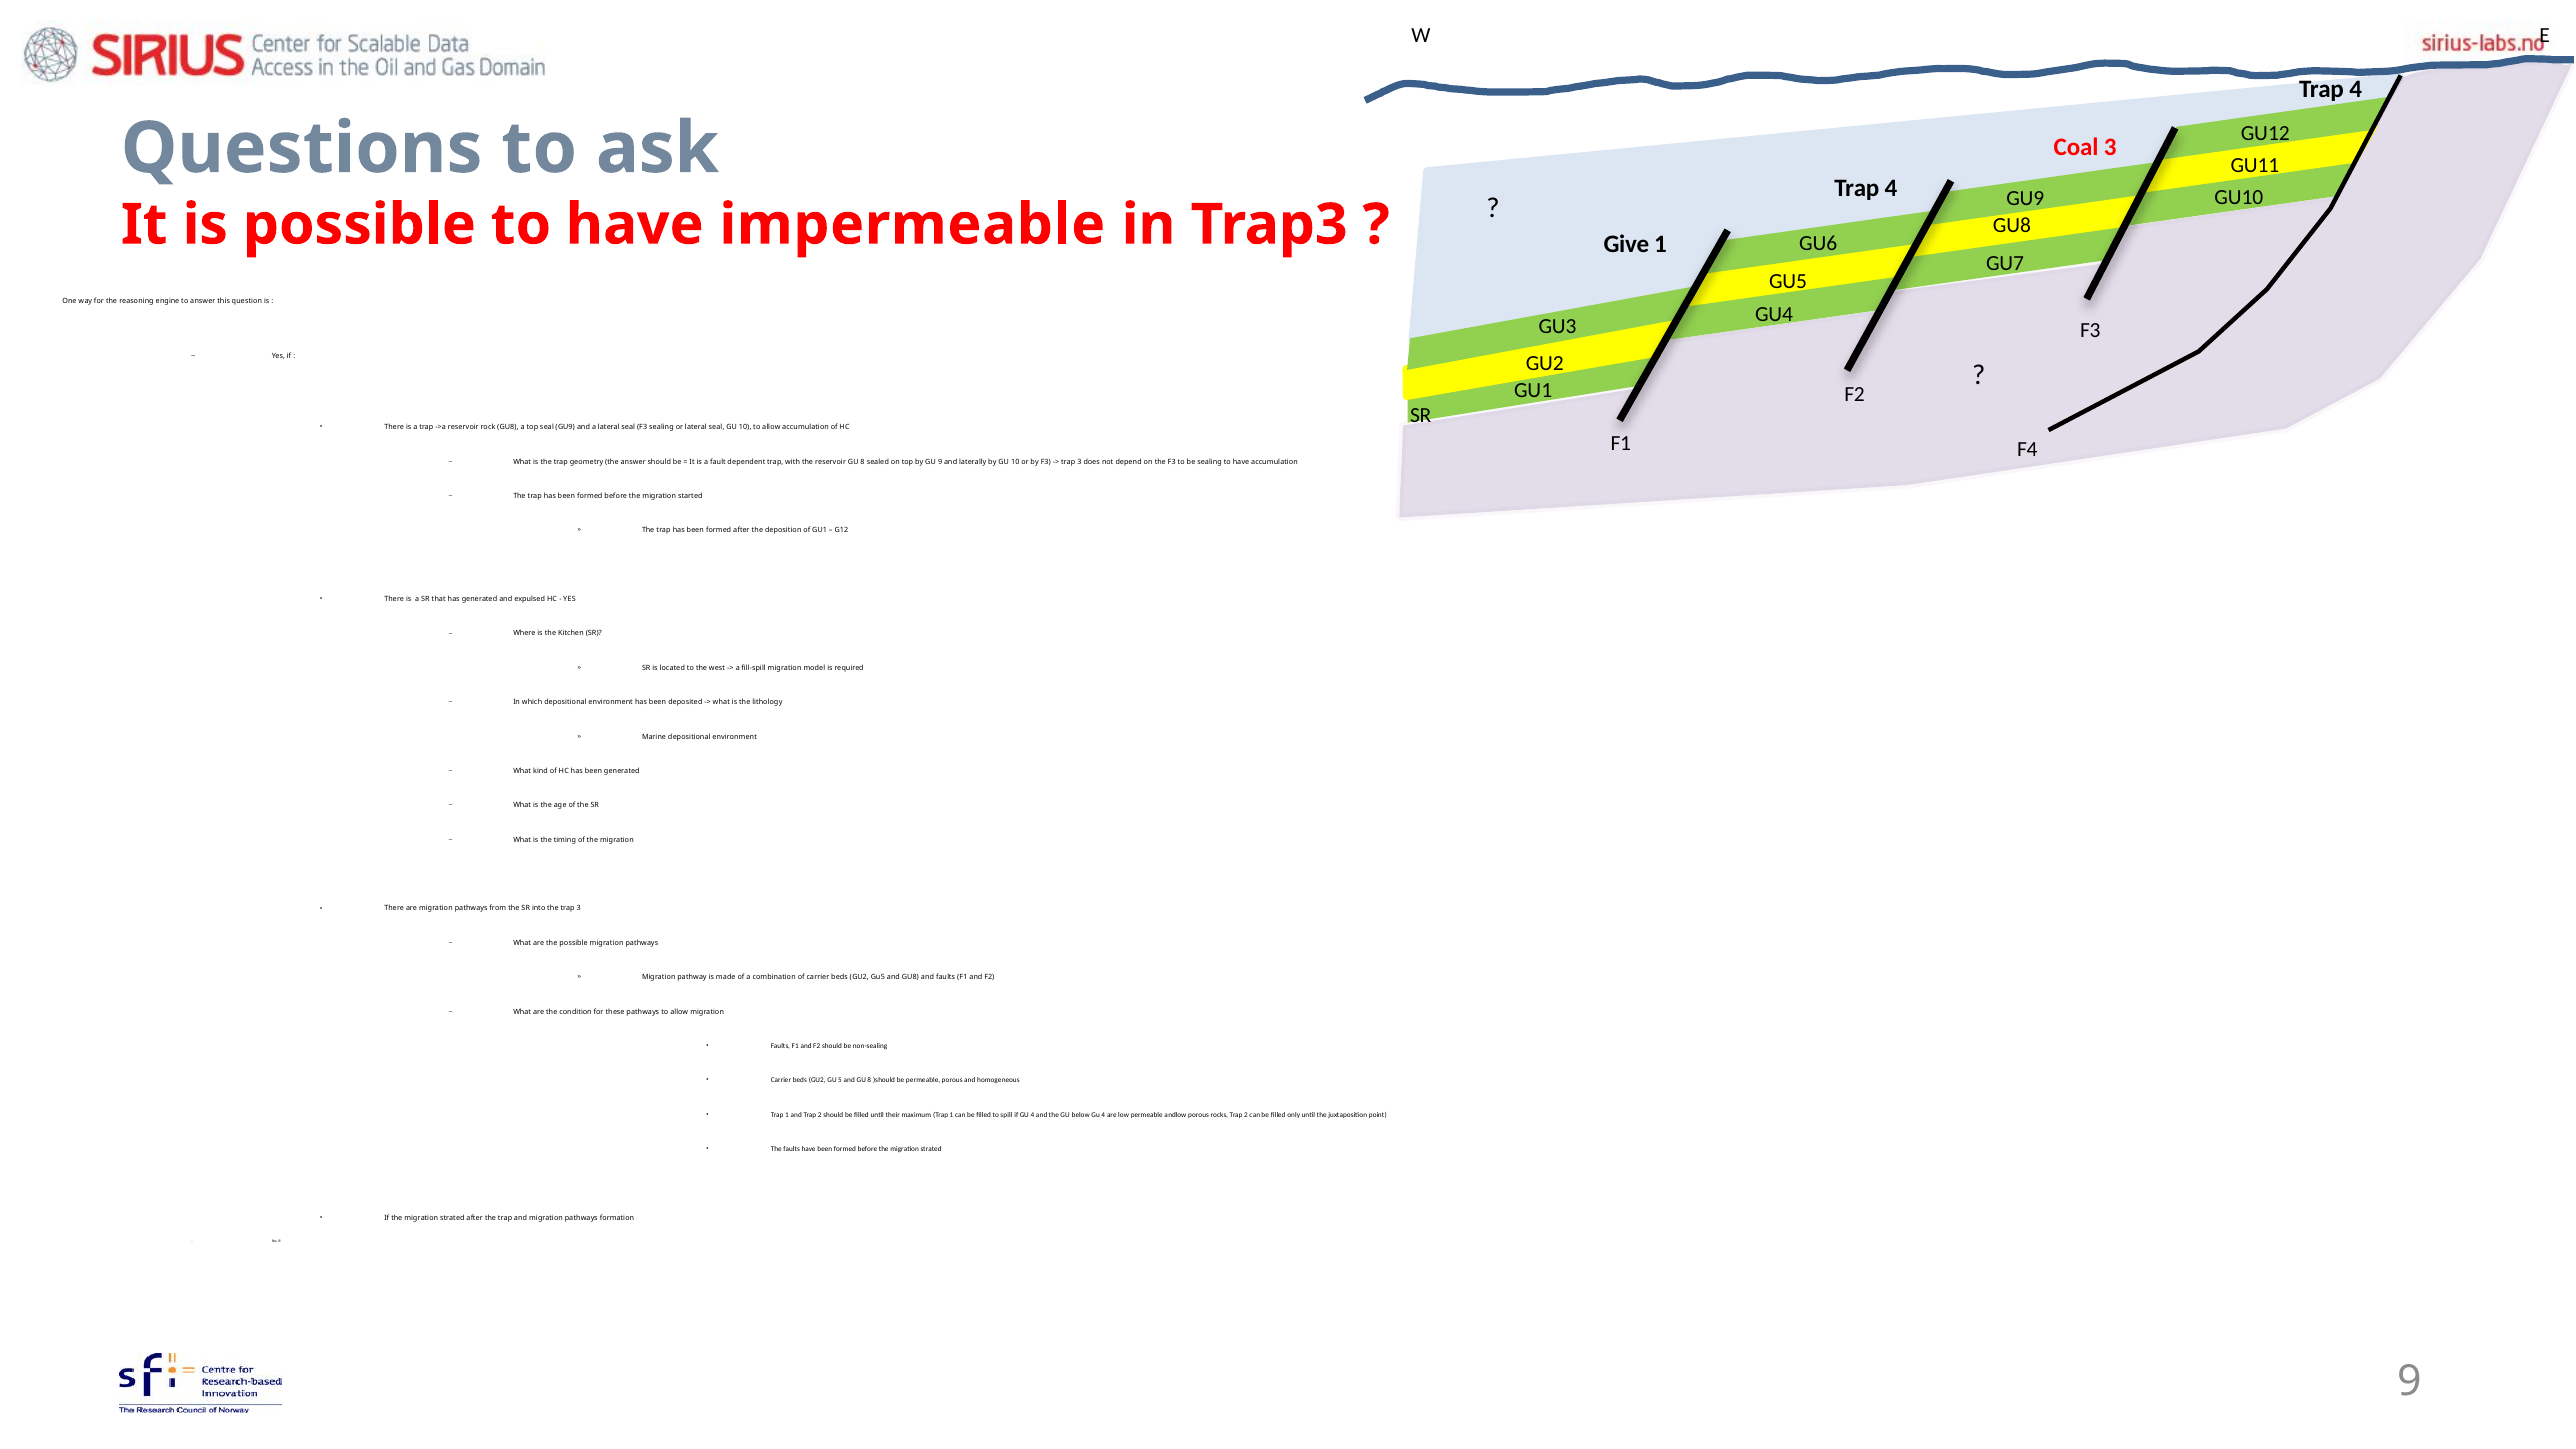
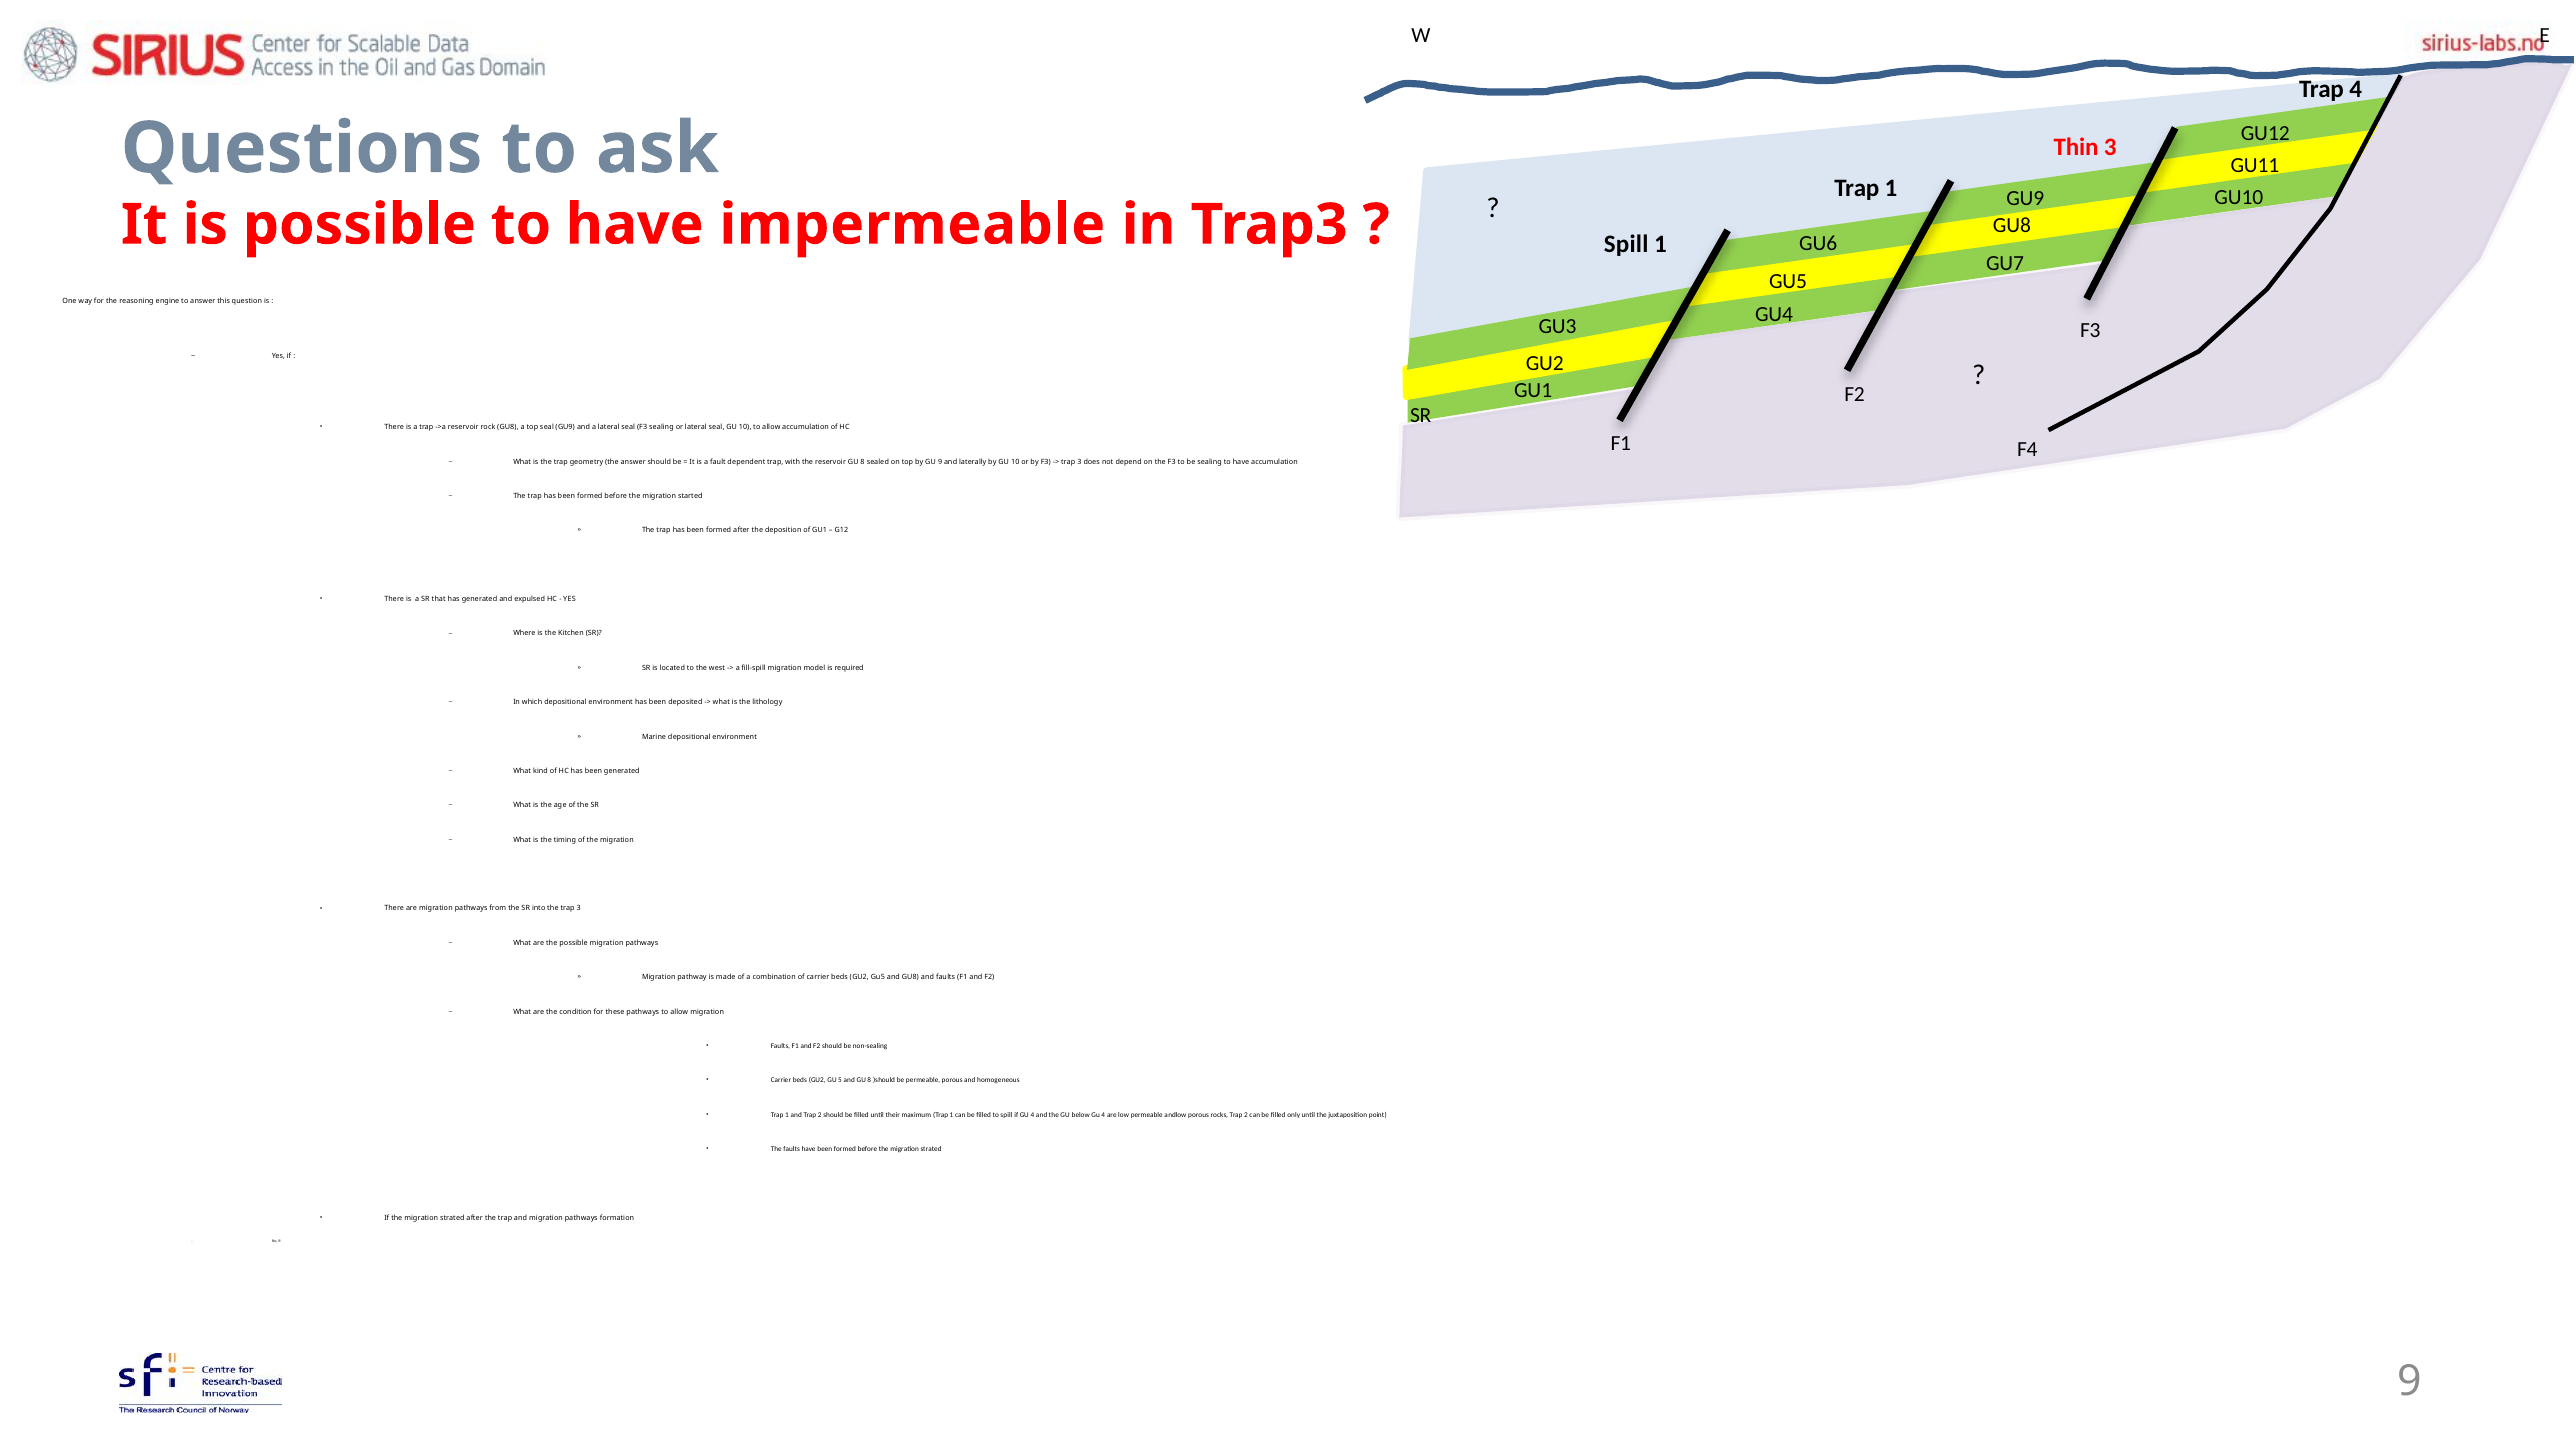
Coal: Coal -> Thin
4 at (1891, 188): 4 -> 1
Give at (1626, 244): Give -> Spill
